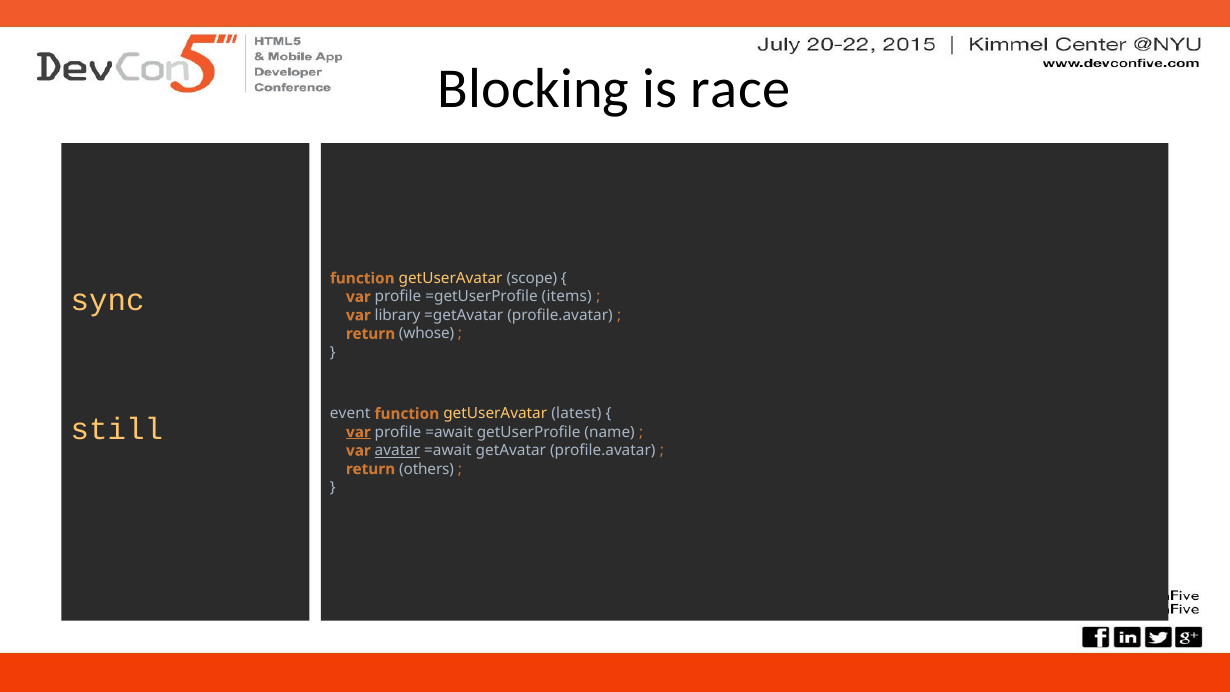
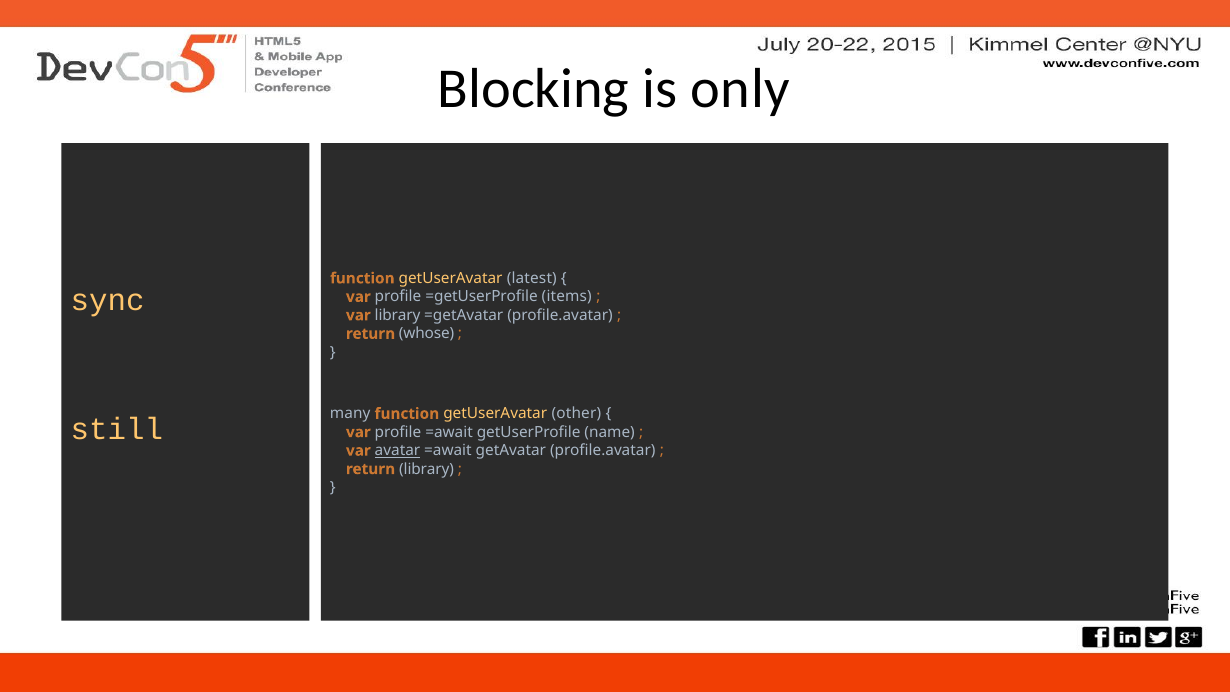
race: race -> only
scope: scope -> latest
event: event -> many
latest: latest -> other
var at (358, 432) underline: present -> none
return others: others -> library
